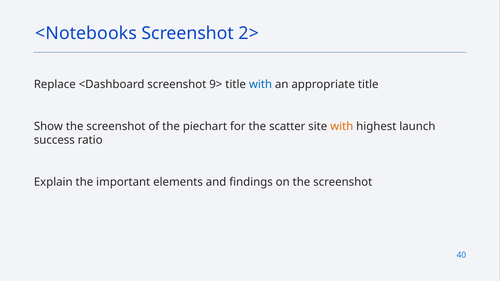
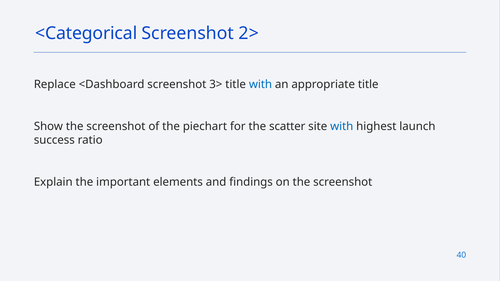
<Notebooks: <Notebooks -> <Categorical
9>: 9> -> 3>
with at (342, 126) colour: orange -> blue
